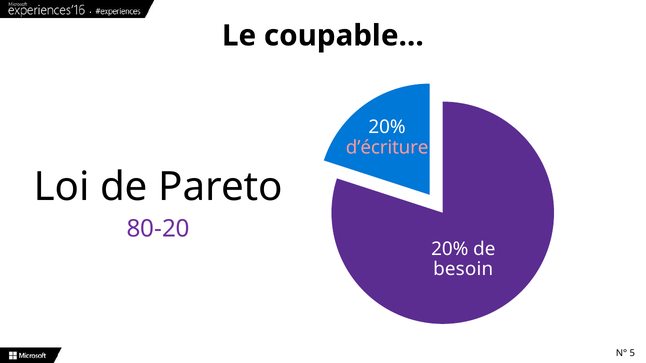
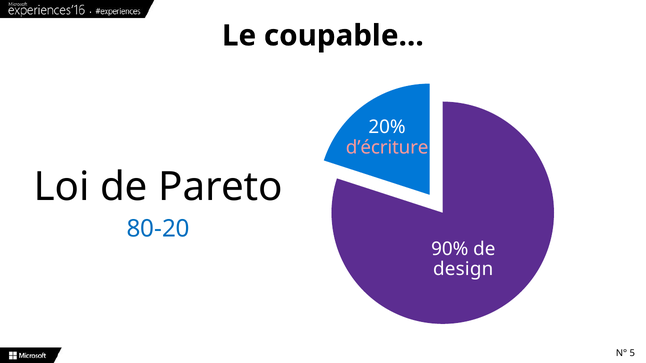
80-20 colour: purple -> blue
20% at (450, 249): 20% -> 90%
besoin: besoin -> design
